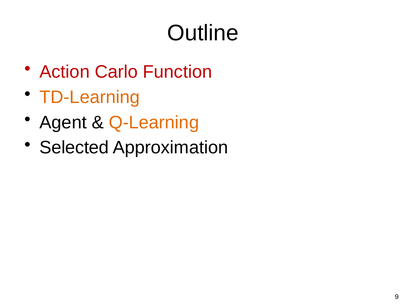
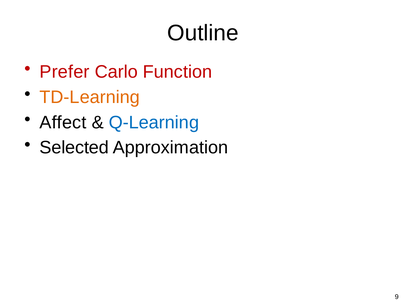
Action: Action -> Prefer
Agent: Agent -> Affect
Q-Learning colour: orange -> blue
